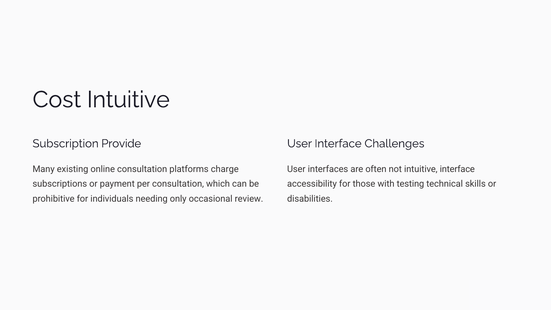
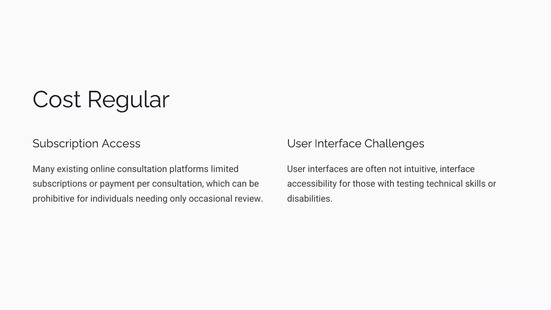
Cost Intuitive: Intuitive -> Regular
Provide: Provide -> Access
charge: charge -> limited
